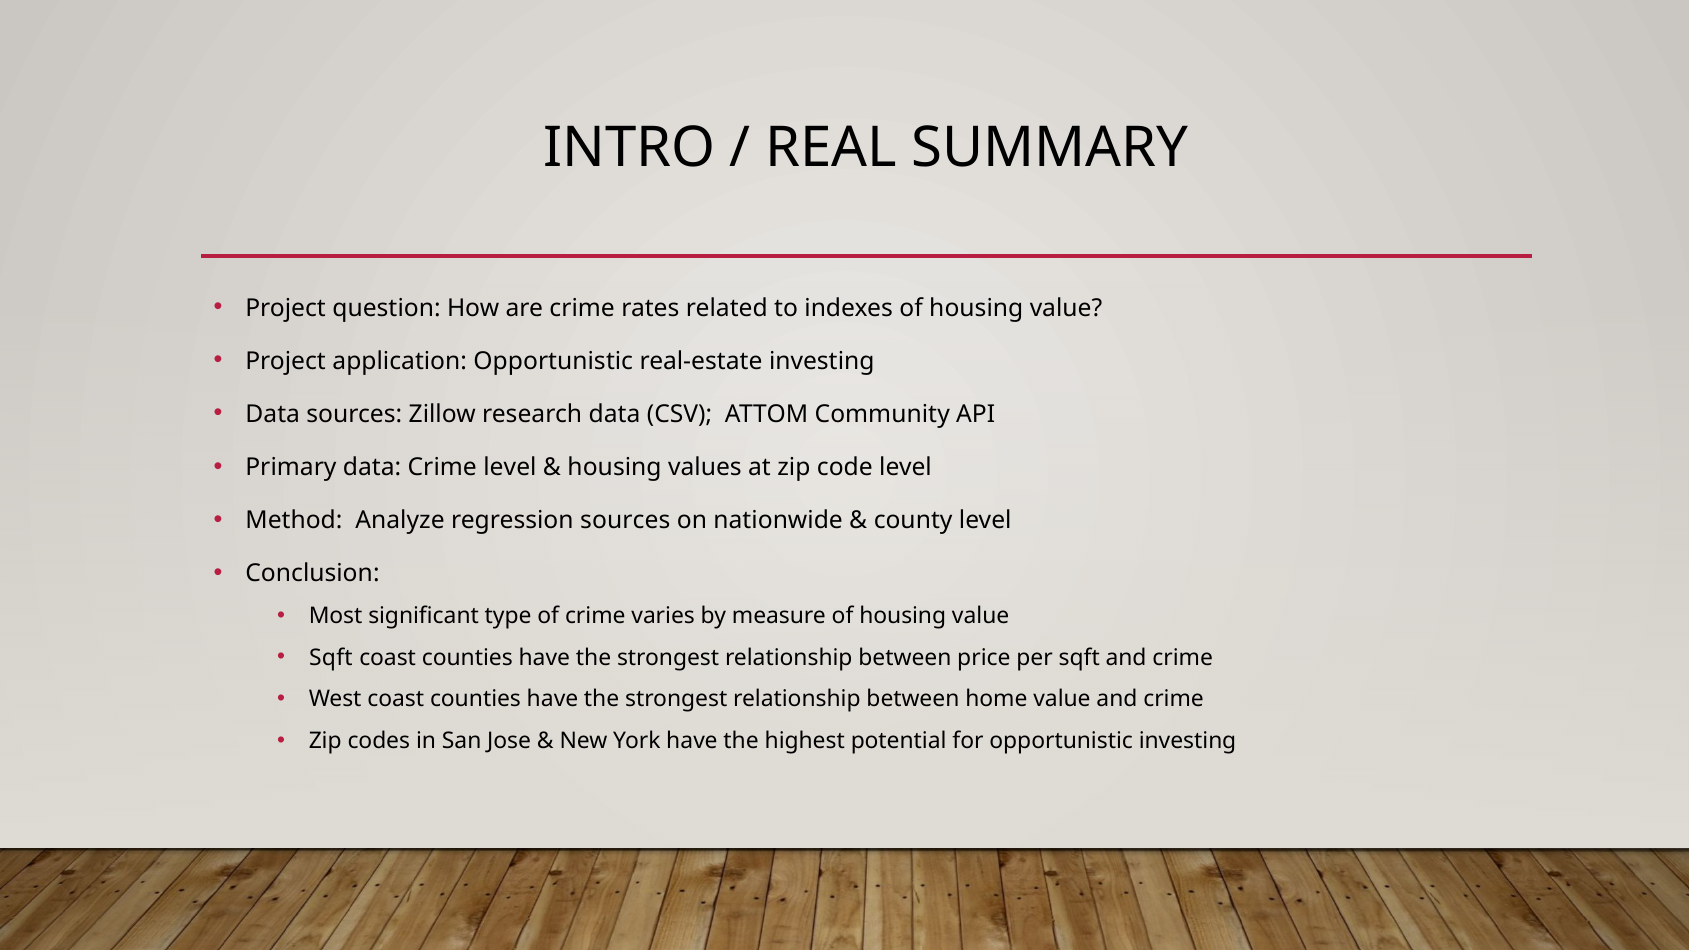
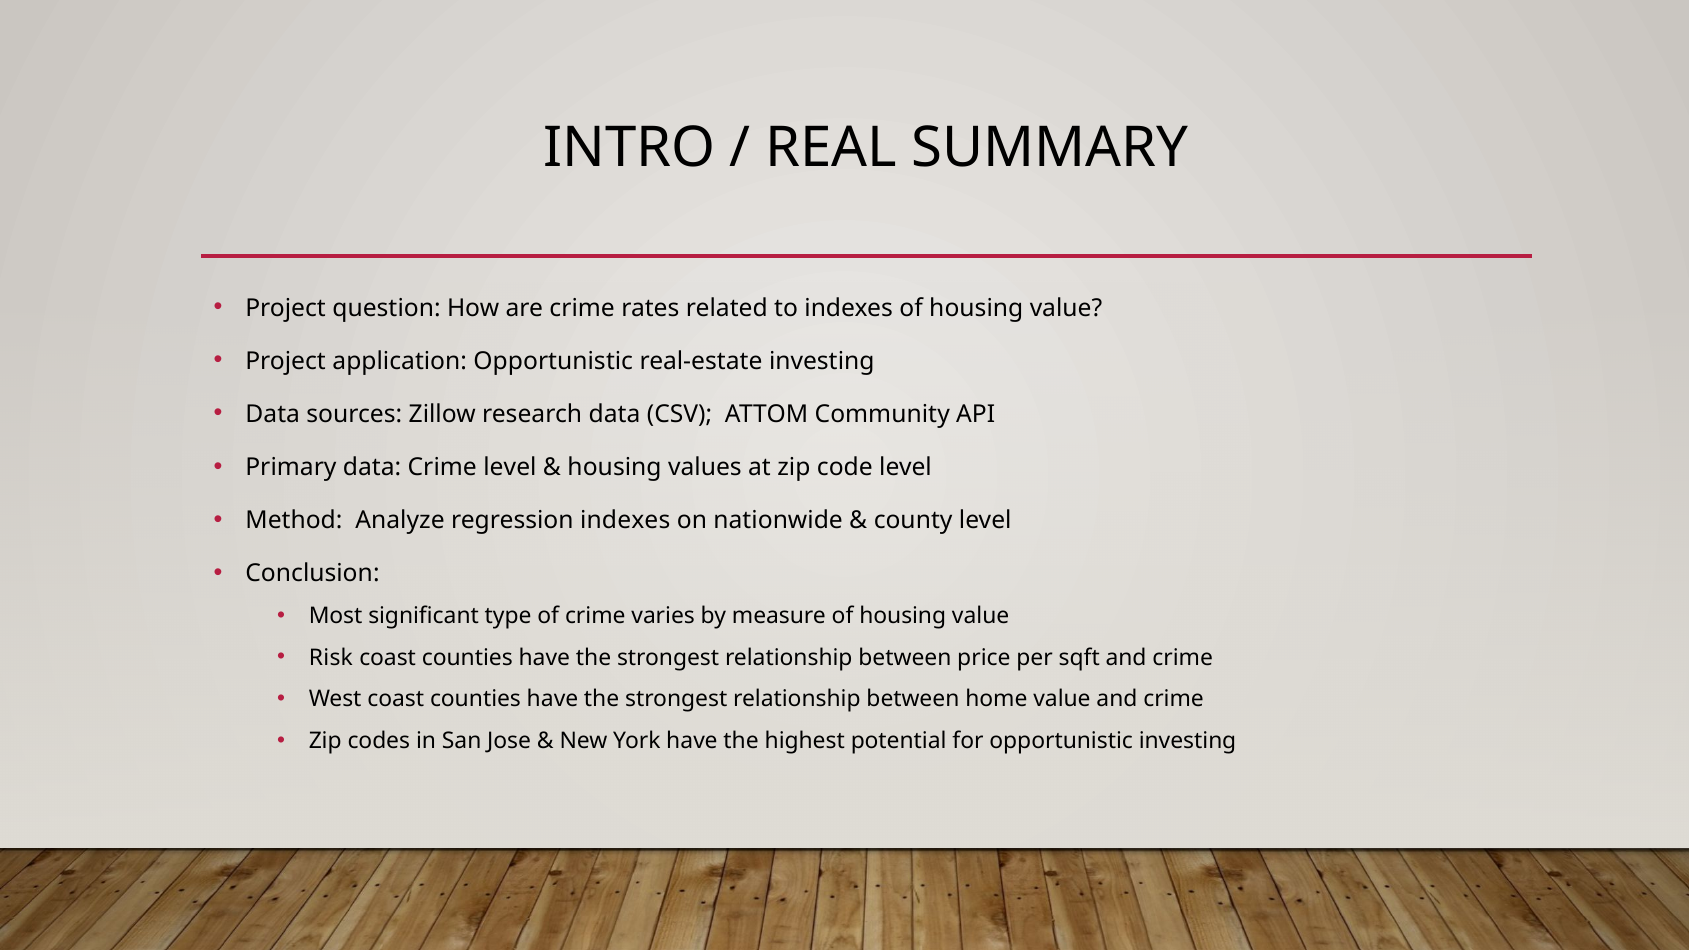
regression sources: sources -> indexes
Sqft at (331, 658): Sqft -> Risk
